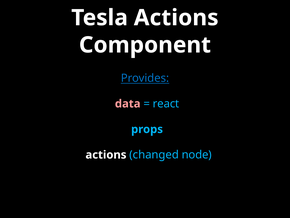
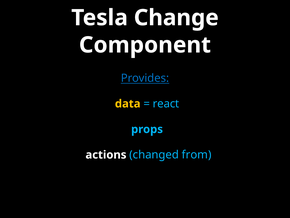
Tesla Actions: Actions -> Change
data colour: pink -> yellow
node: node -> from
